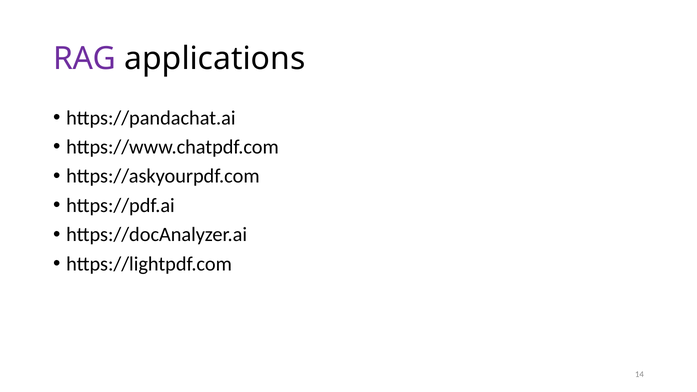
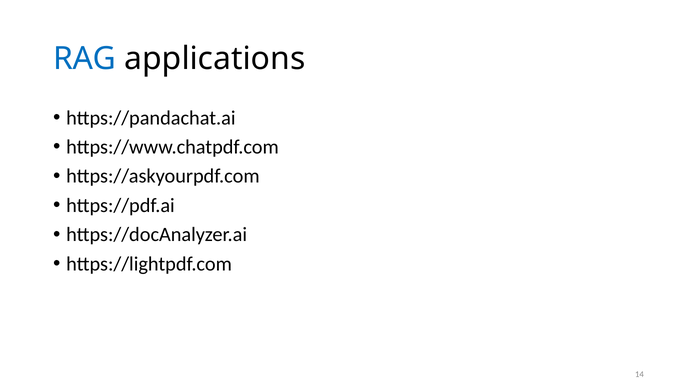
RAG colour: purple -> blue
